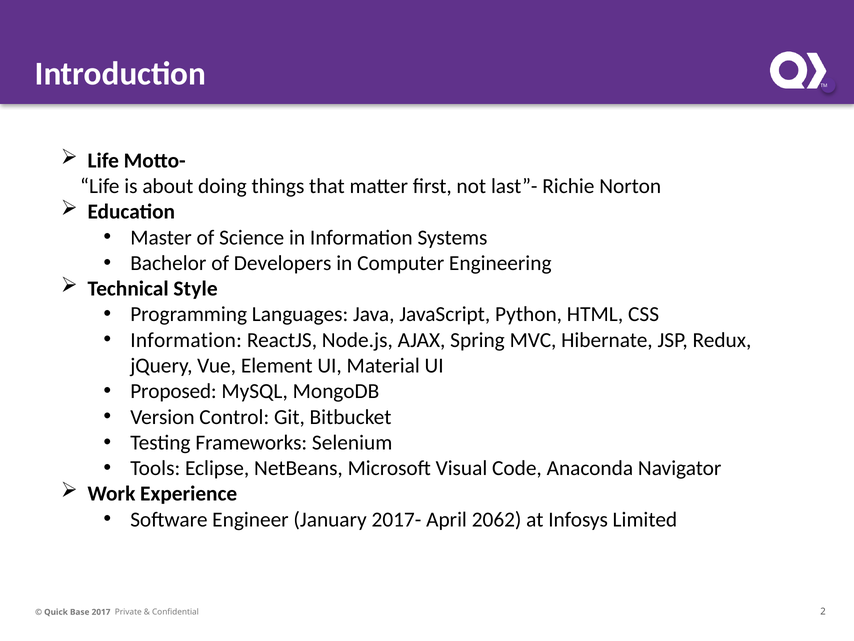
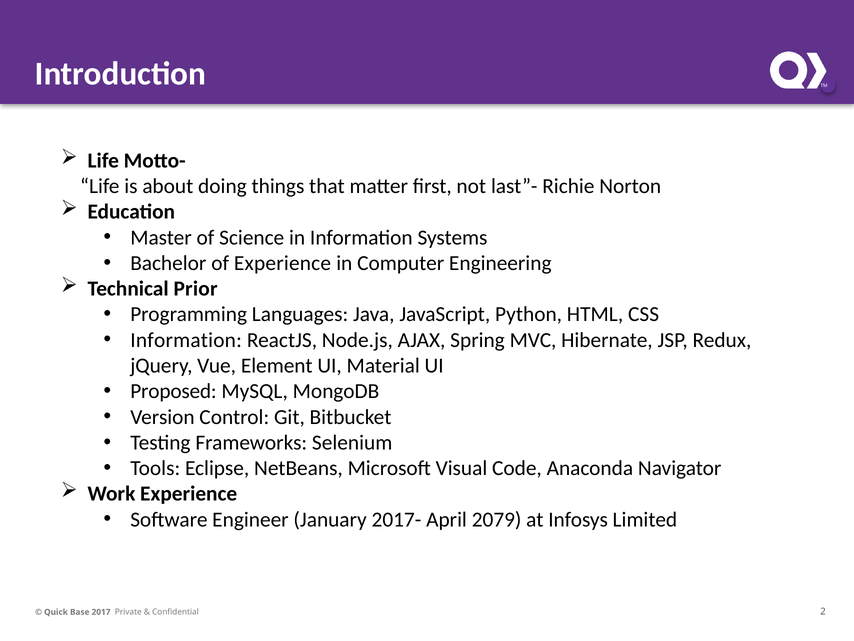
of Developers: Developers -> Experience
Style: Style -> Prior
2062: 2062 -> 2079
